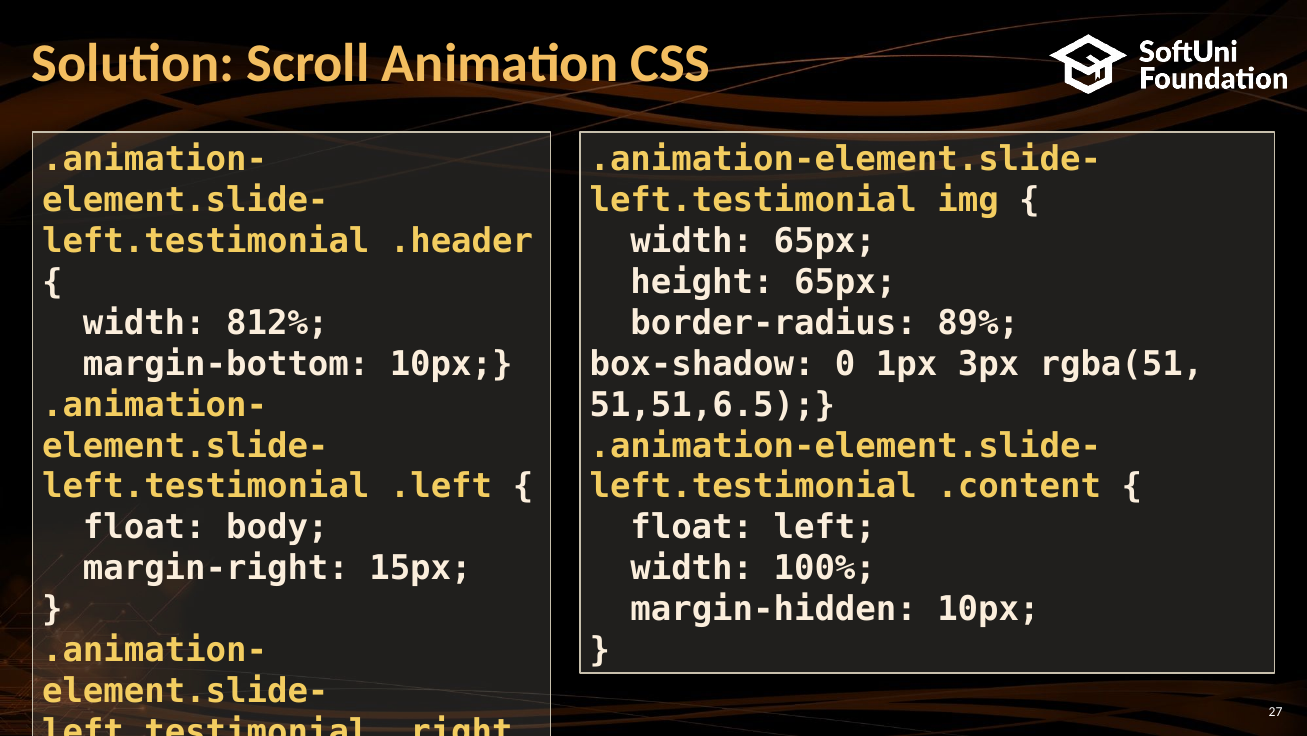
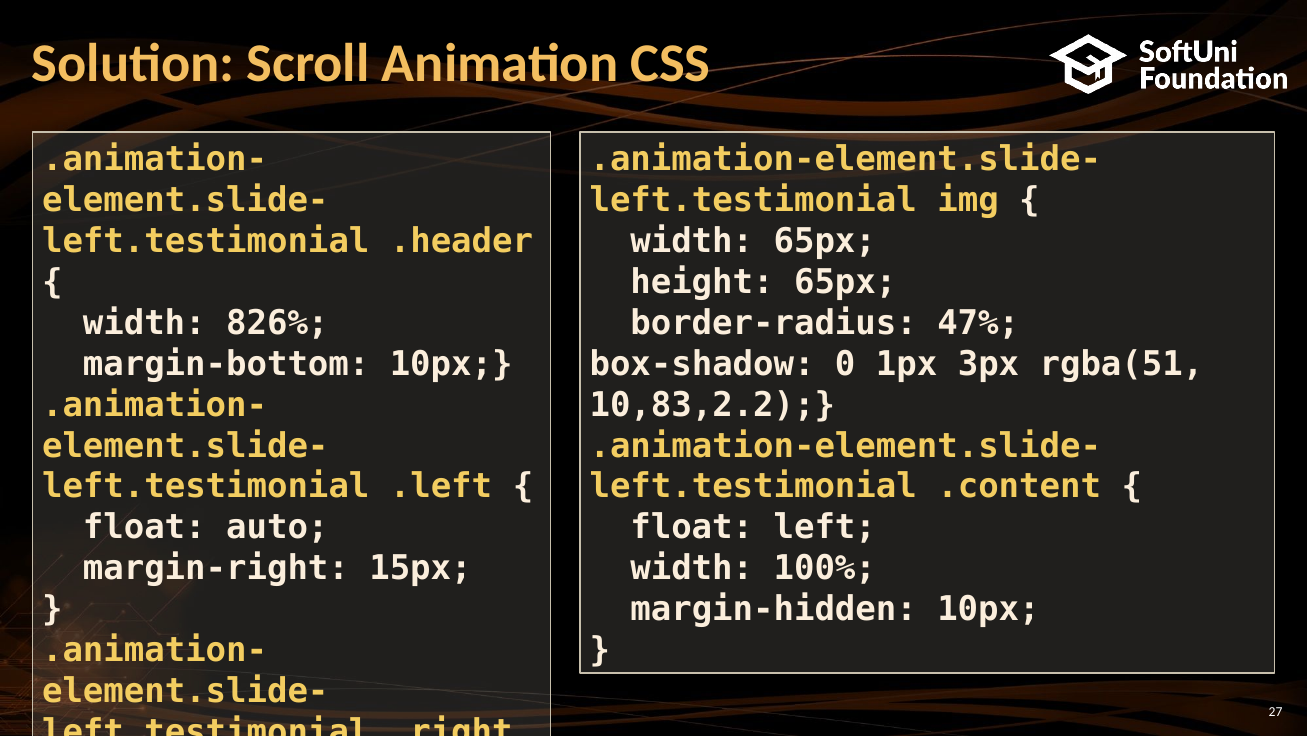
812%: 812% -> 826%
89%: 89% -> 47%
51,51,6.5: 51,51,6.5 -> 10,83,2.2
body: body -> auto
